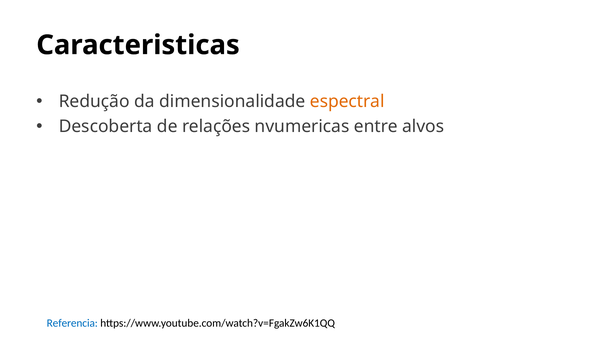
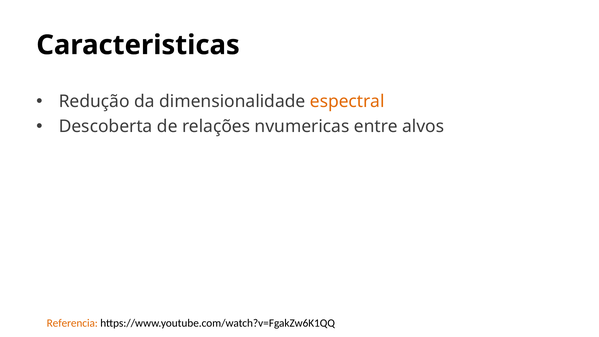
Referencia colour: blue -> orange
